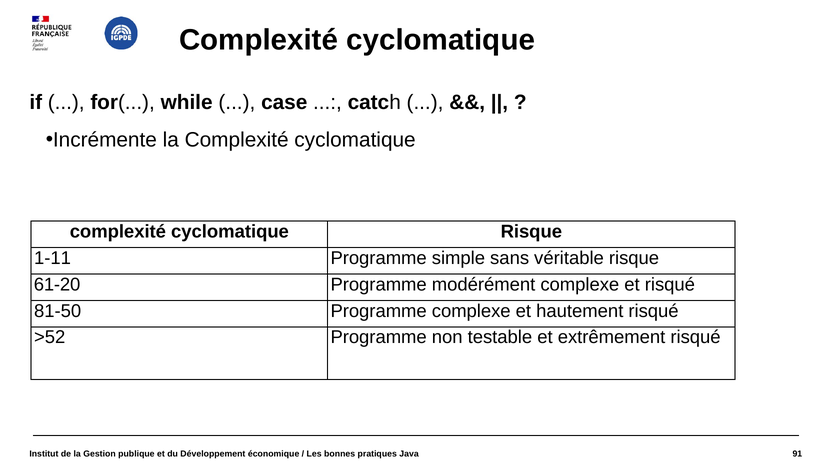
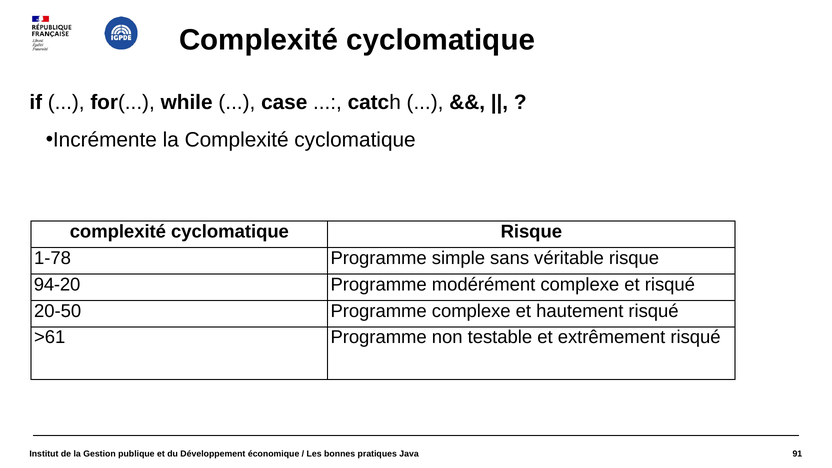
1-11: 1-11 -> 1-78
61-20: 61-20 -> 94-20
81-50: 81-50 -> 20-50
>52: >52 -> >61
